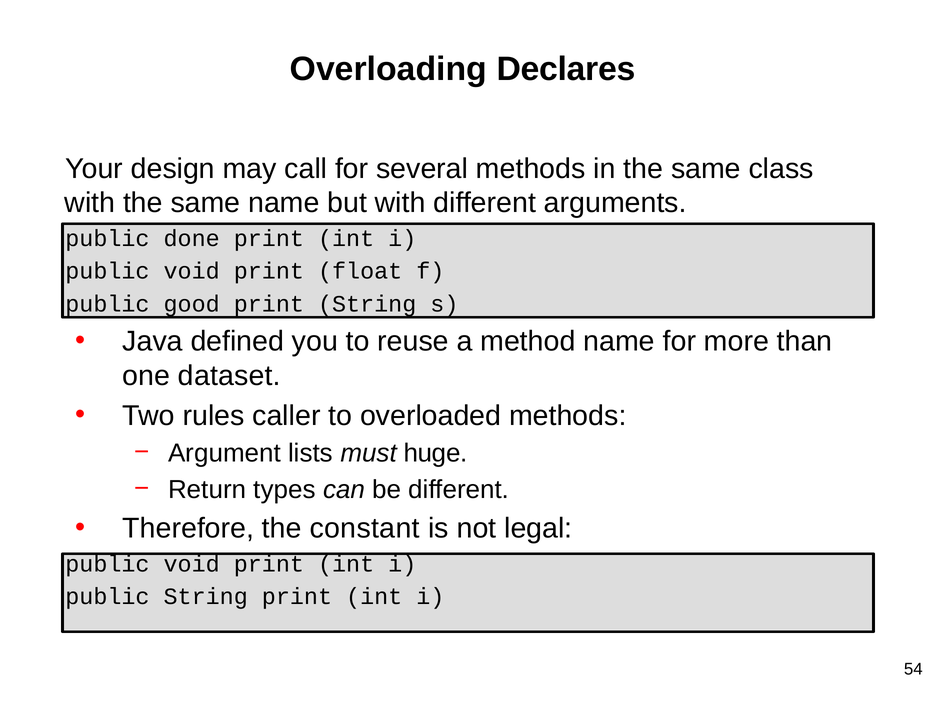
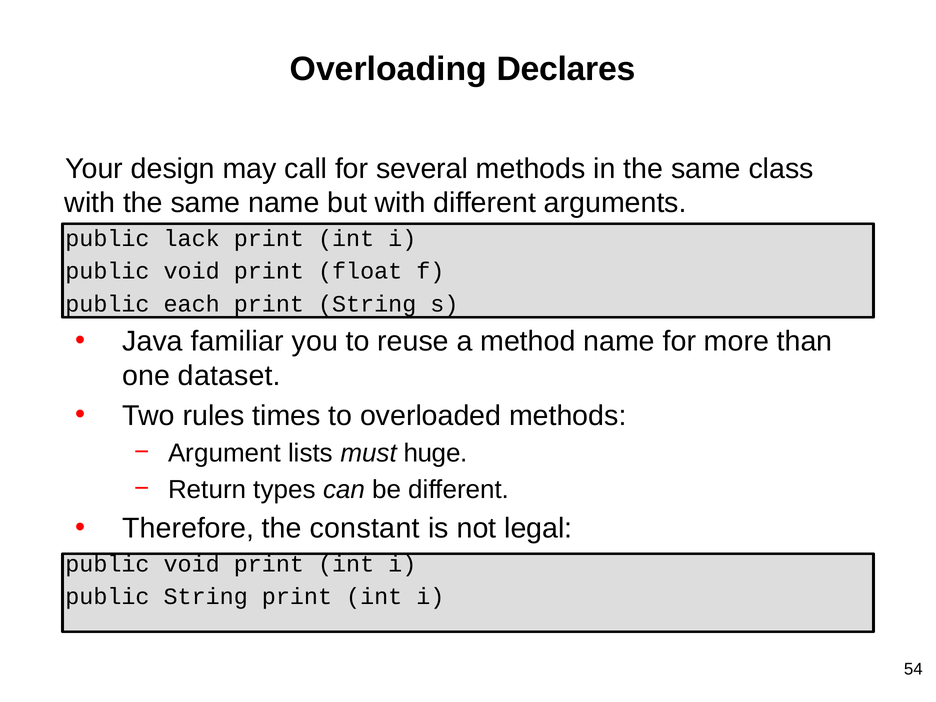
done: done -> lack
good: good -> each
defined: defined -> familiar
caller: caller -> times
